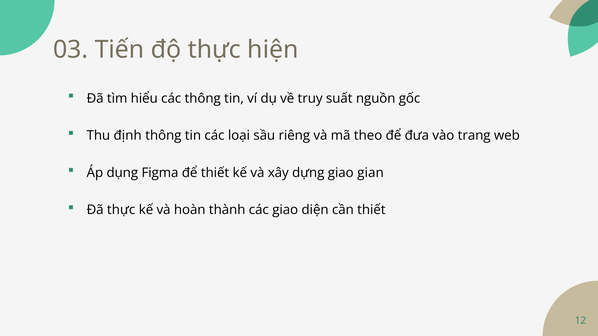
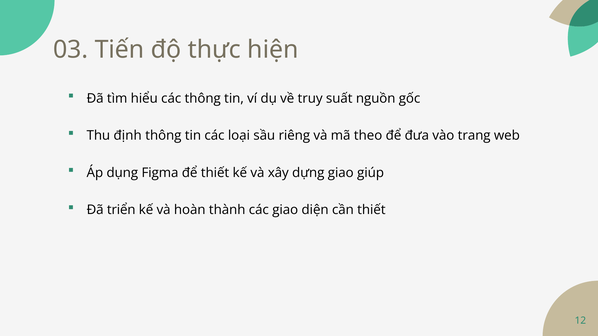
gian: gian -> giúp
Đã thực: thực -> triển
